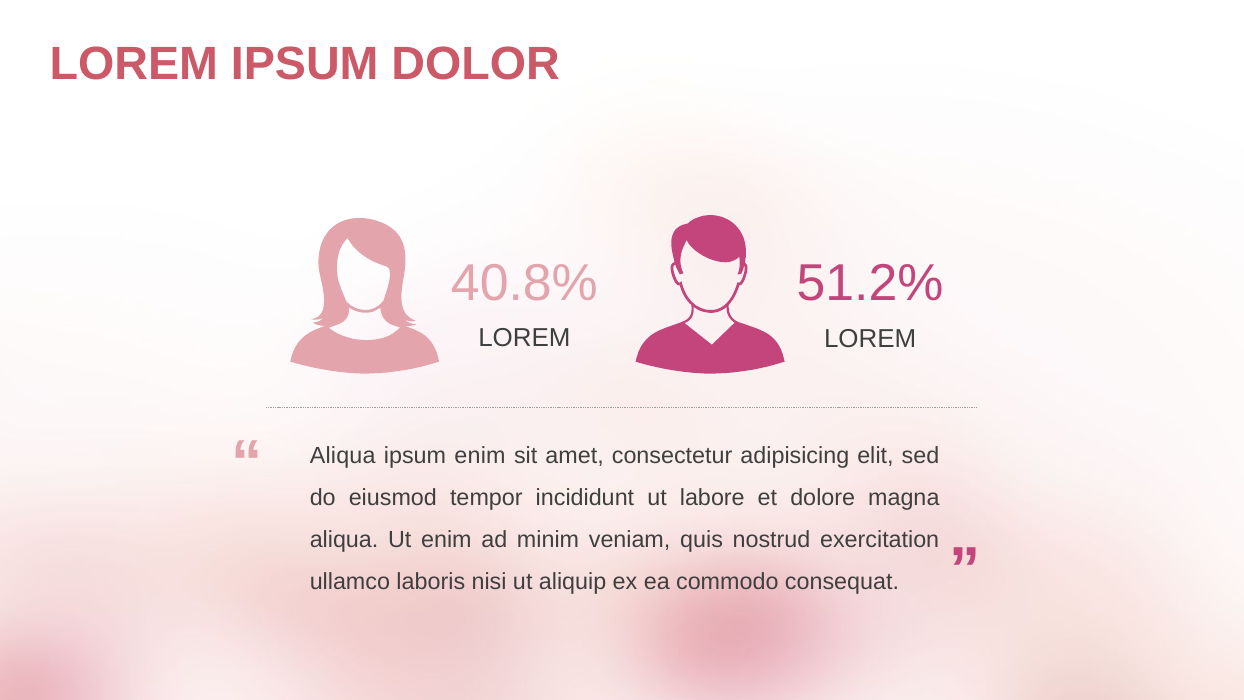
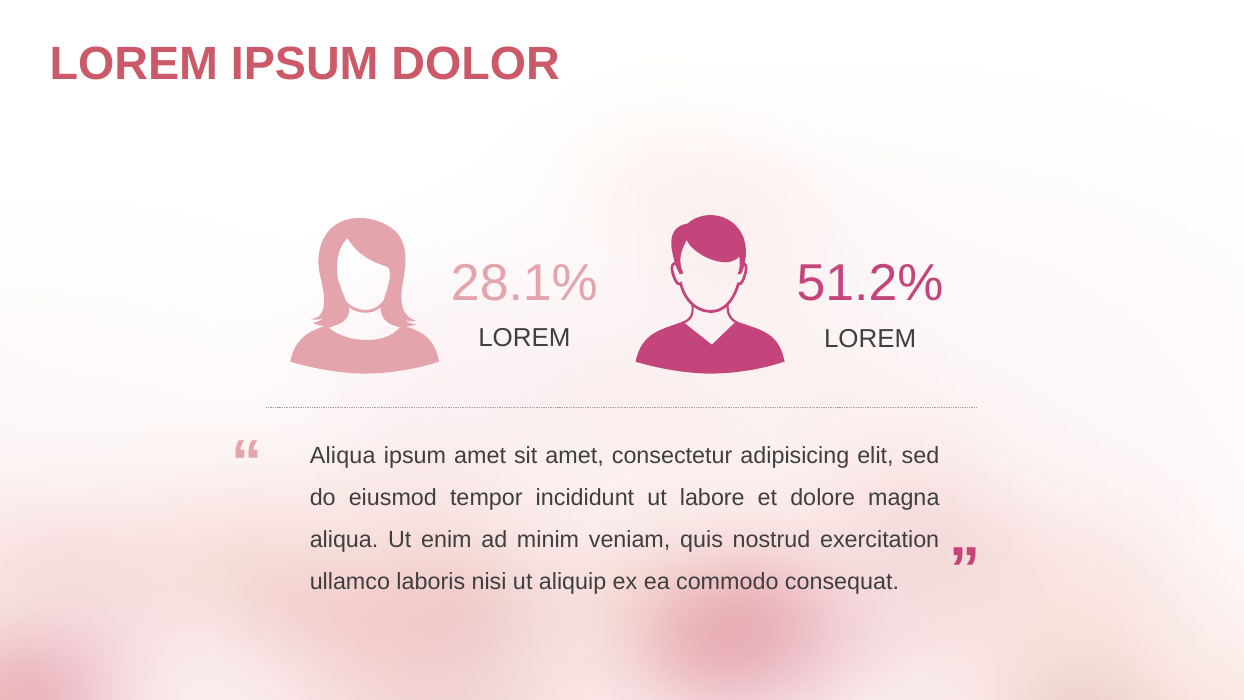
40.8%: 40.8% -> 28.1%
ipsum enim: enim -> amet
